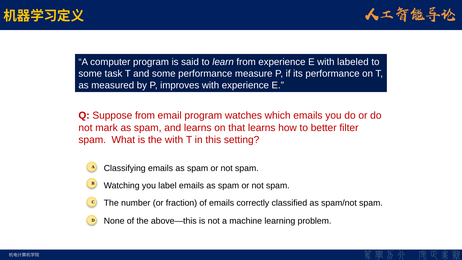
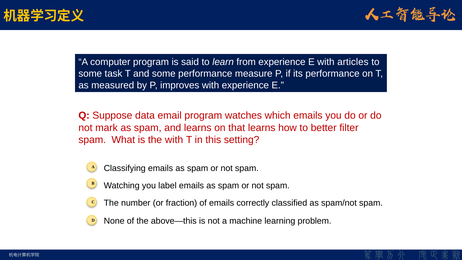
labeled: labeled -> articles
Suppose from: from -> data
